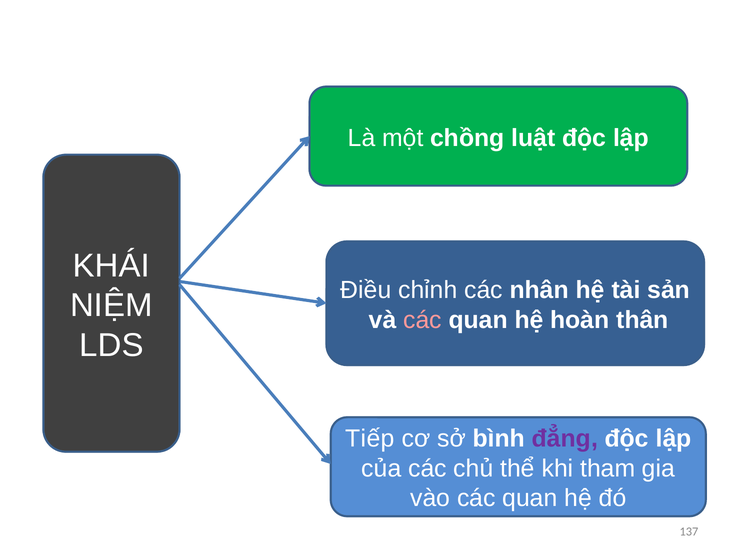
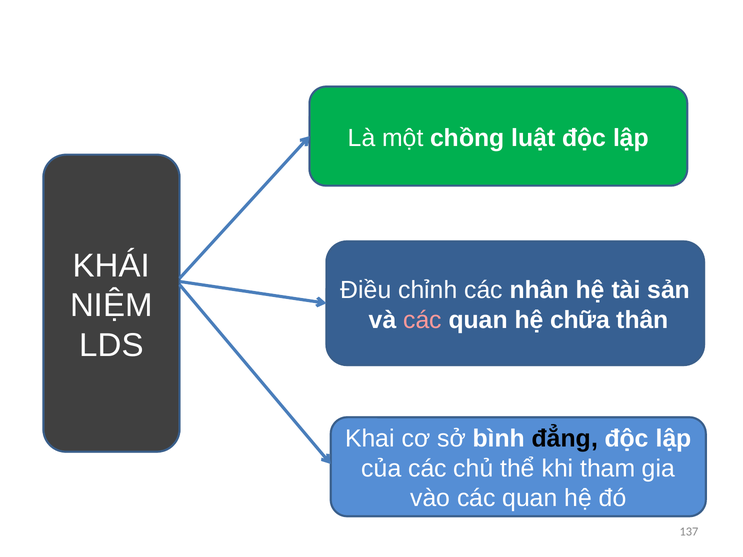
hoàn: hoàn -> chữa
Tiếp: Tiếp -> Khai
đẳng colour: purple -> black
